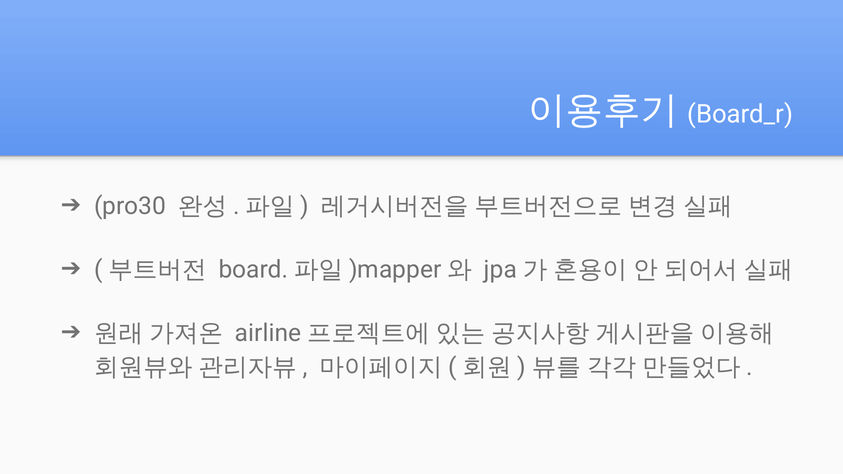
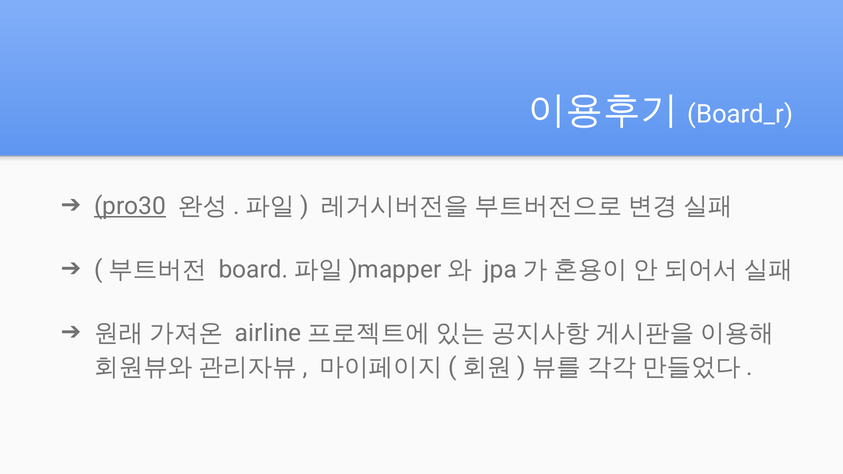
pro30 underline: none -> present
